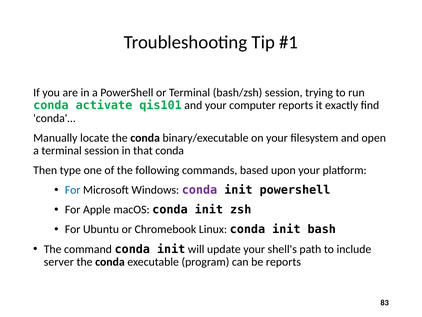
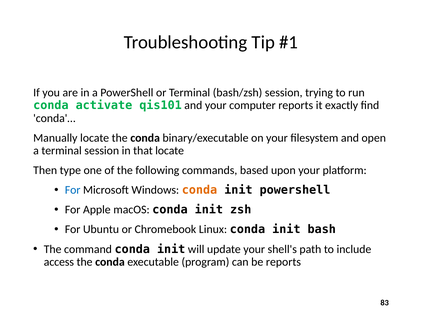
that conda: conda -> locate
conda at (200, 190) colour: purple -> orange
server: server -> access
